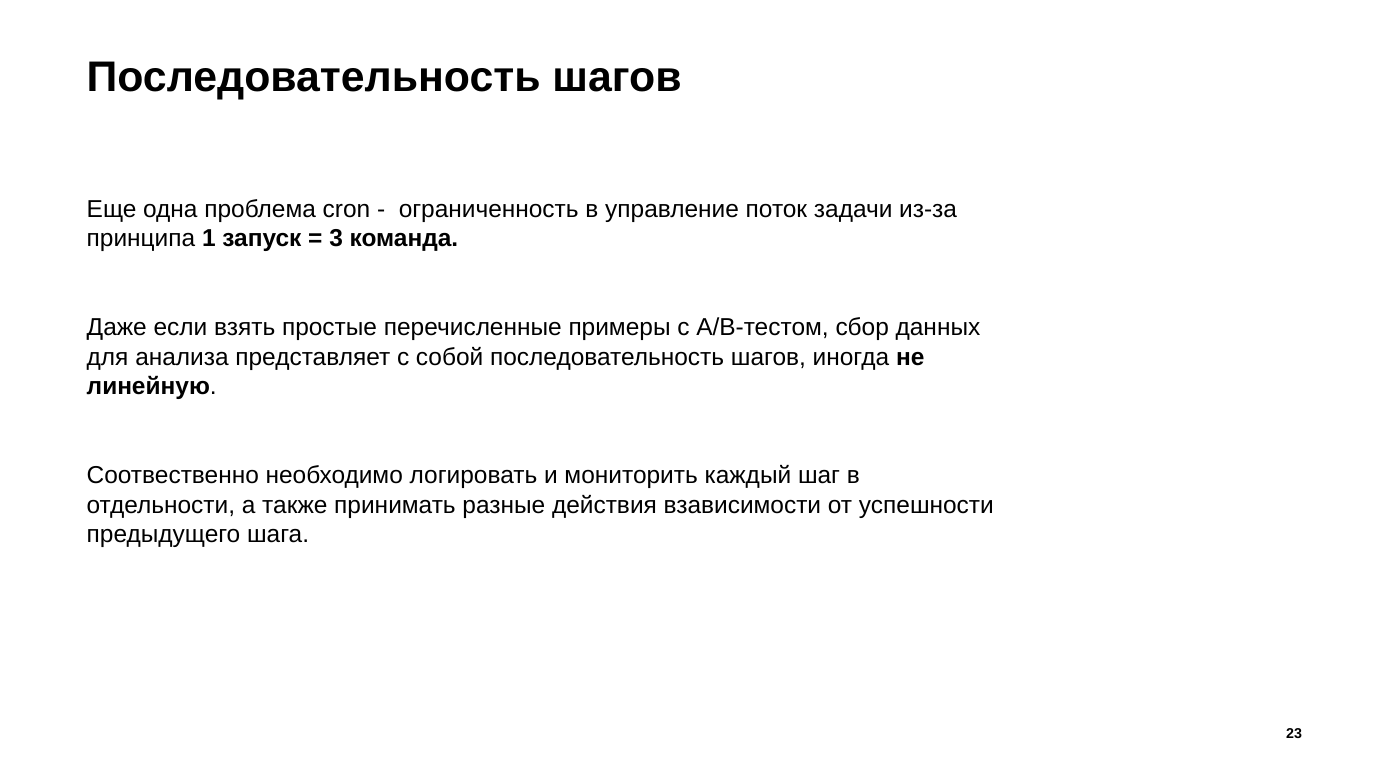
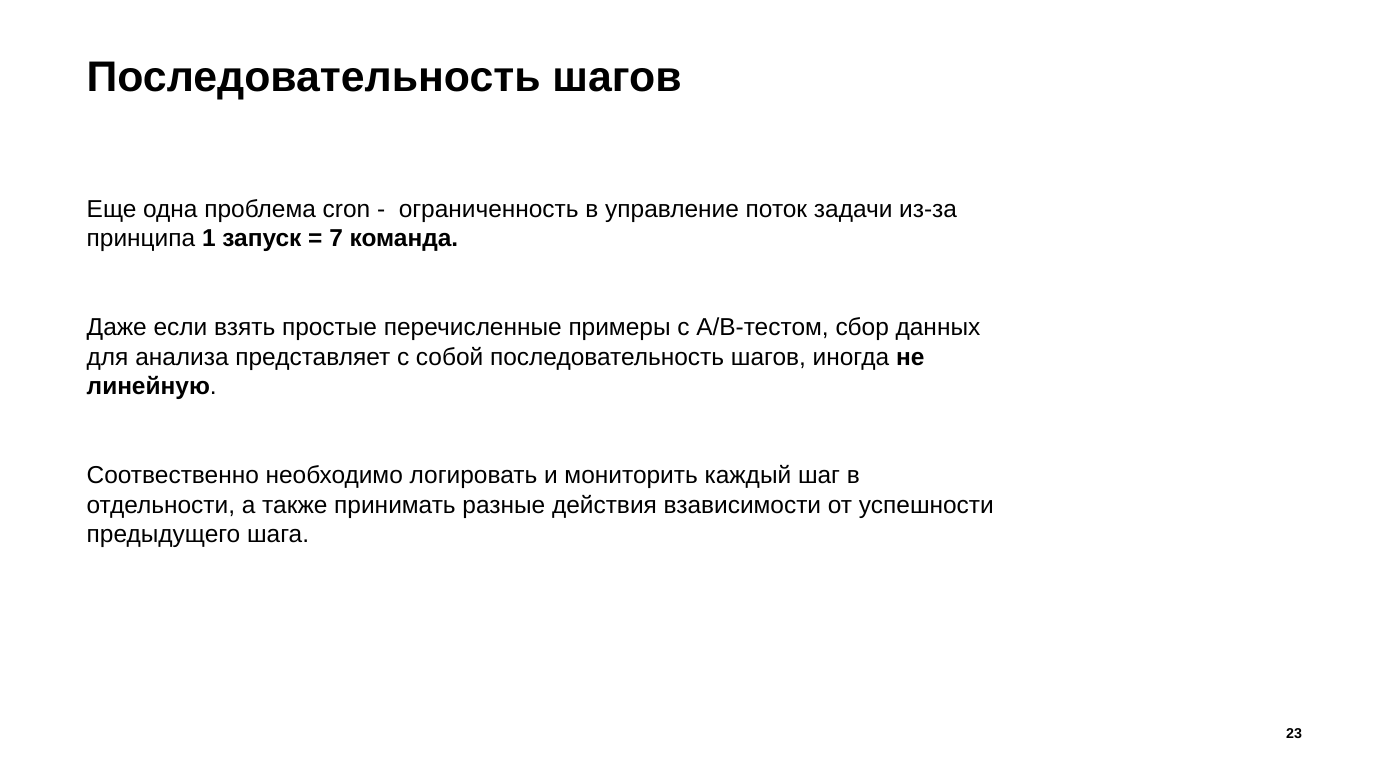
3: 3 -> 7
